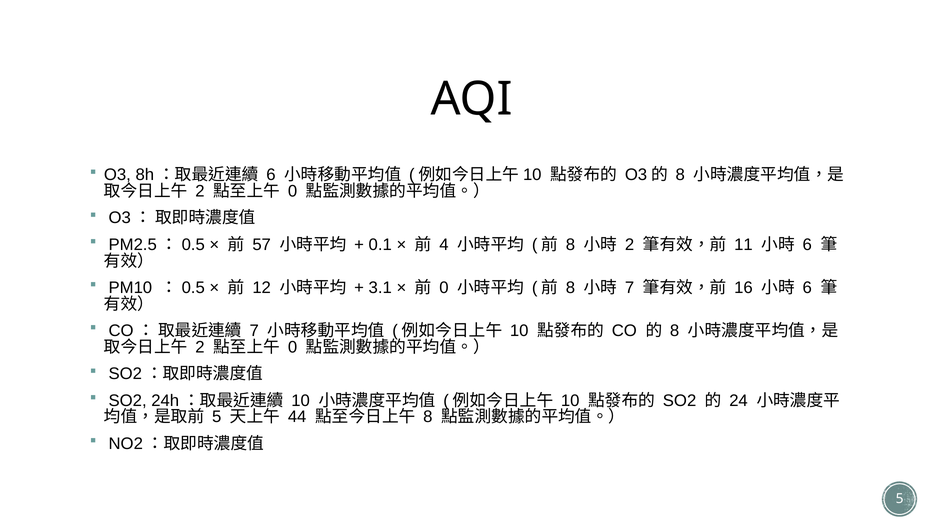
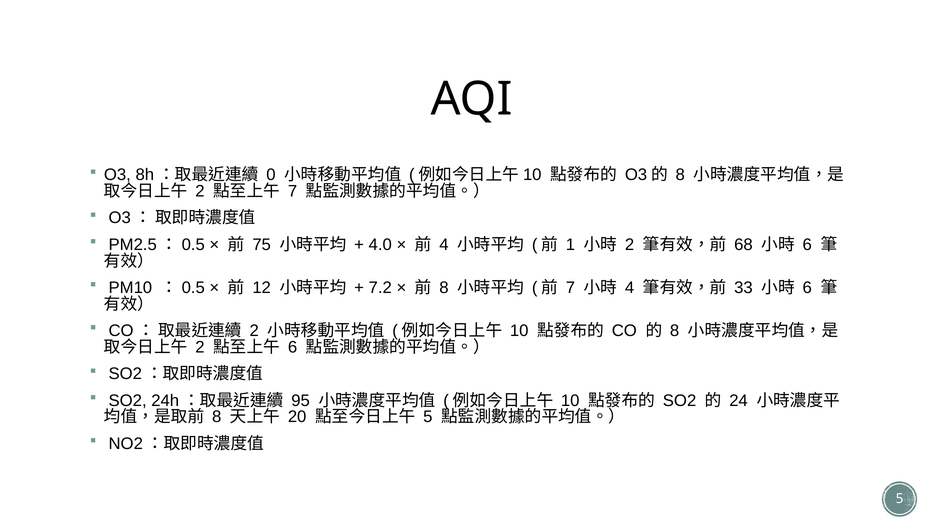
6 at (271, 175): 6 -> 0
0 at (293, 191): 0 -> 7
57: 57 -> 75
0.1: 0.1 -> 4.0
8 at (570, 245): 8 -> 1
11: 11 -> 68
3.1: 3.1 -> 7.2
0 at (444, 288): 0 -> 8
8 at (570, 288): 8 -> 7
7 at (630, 288): 7 -> 4
16: 16 -> 33
7 at (254, 331): 7 -> 2
0 at (293, 347): 0 -> 6
10 at (301, 401): 10 -> 95
5 at (217, 417): 5 -> 8
44: 44 -> 20
8 at (428, 417): 8 -> 5
